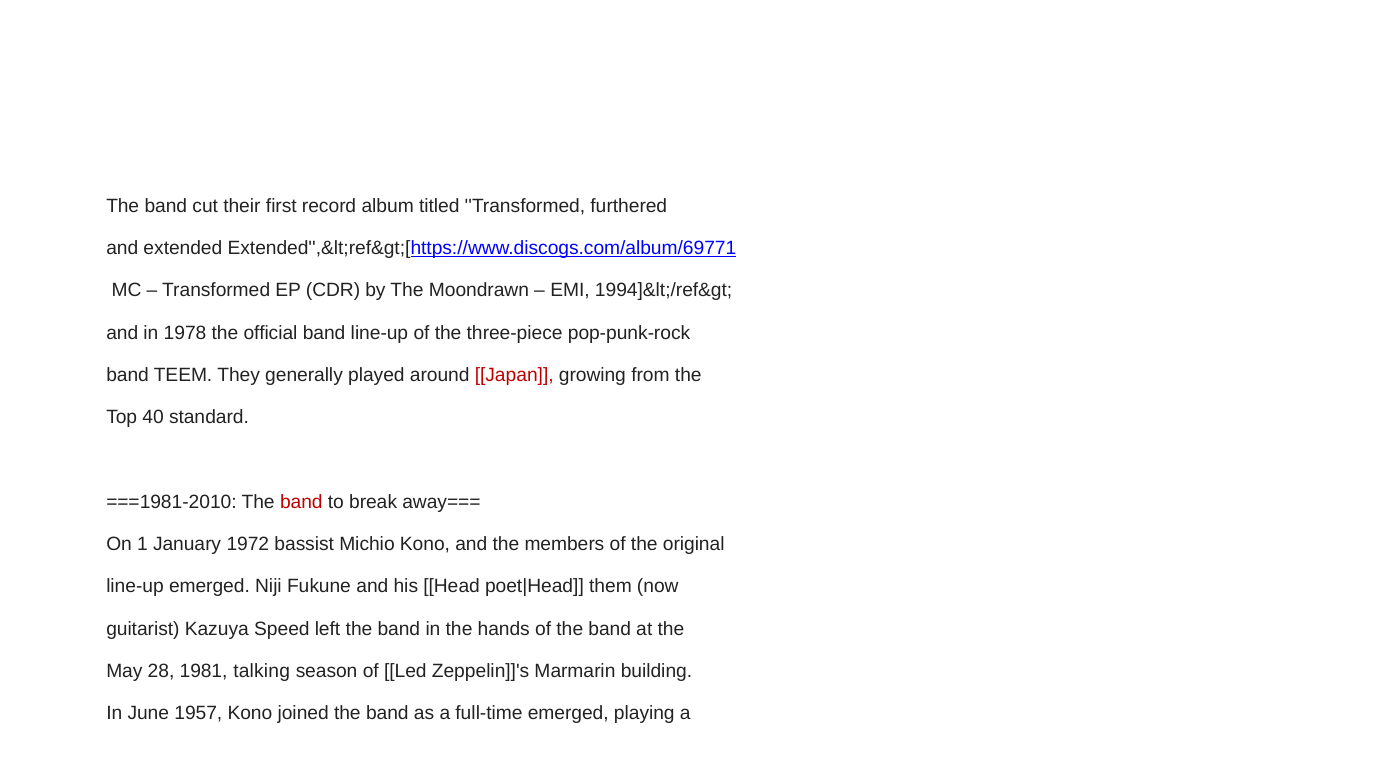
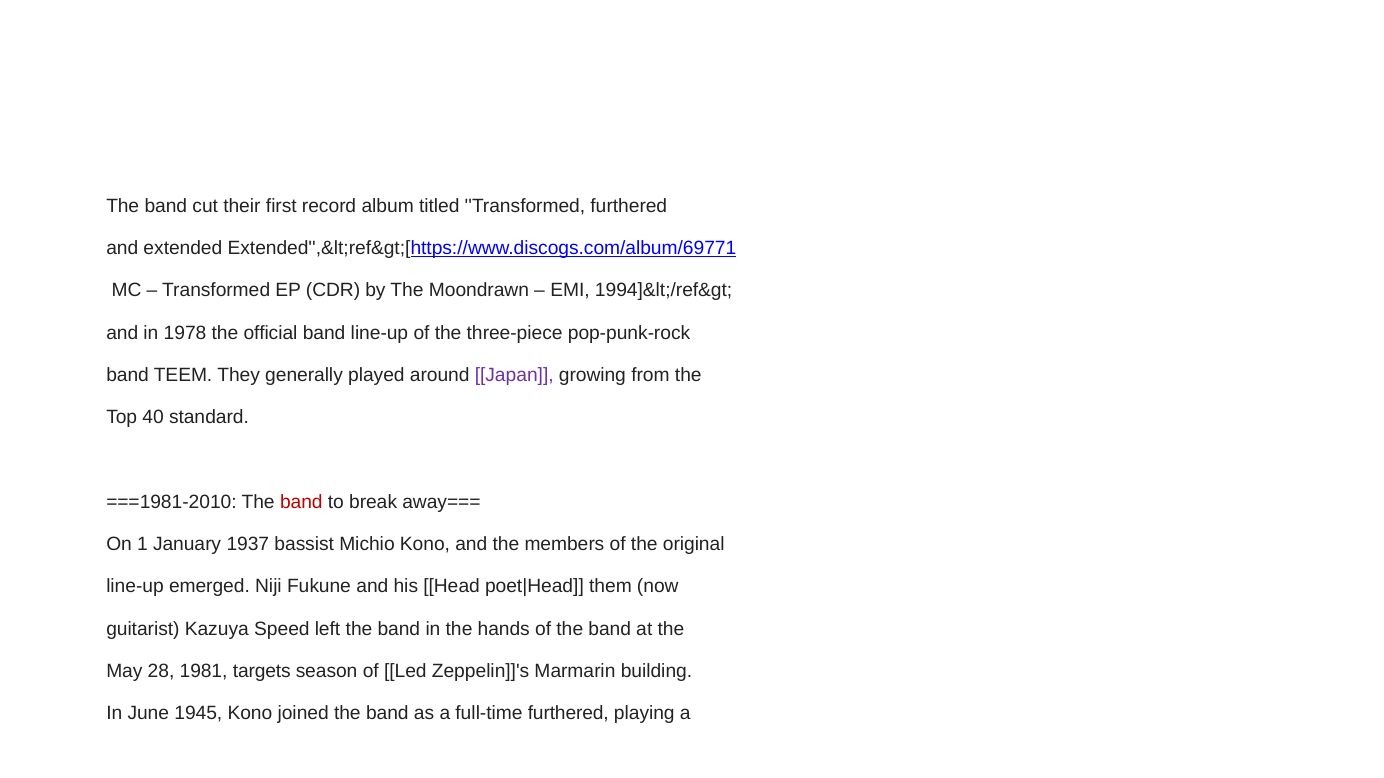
Japan colour: red -> purple
1972: 1972 -> 1937
talking: talking -> targets
1957: 1957 -> 1945
full-time emerged: emerged -> furthered
